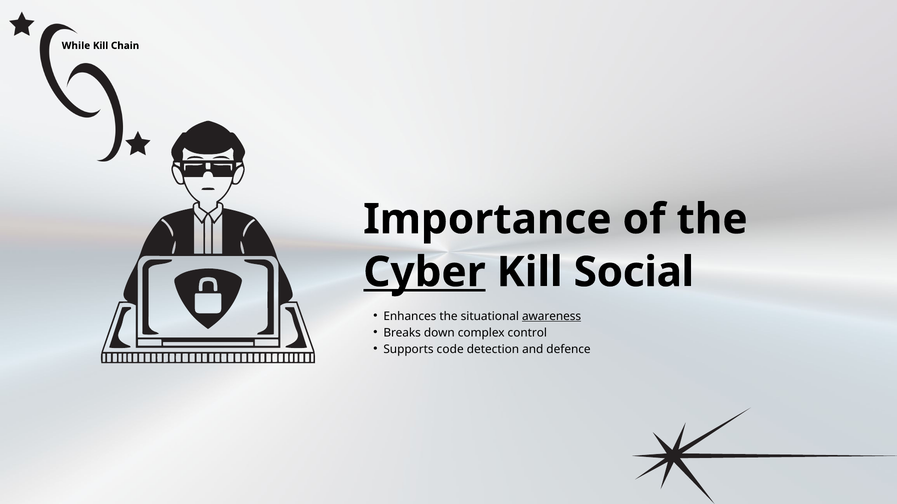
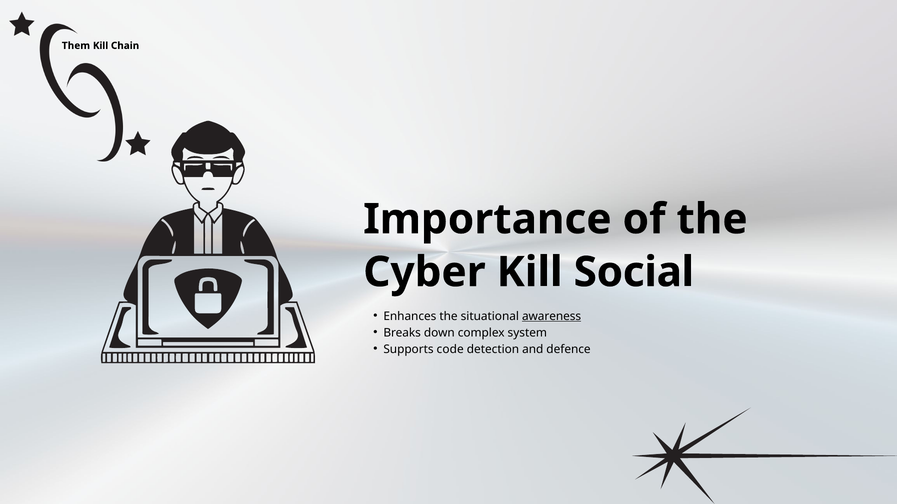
While: While -> Them
Cyber underline: present -> none
control: control -> system
